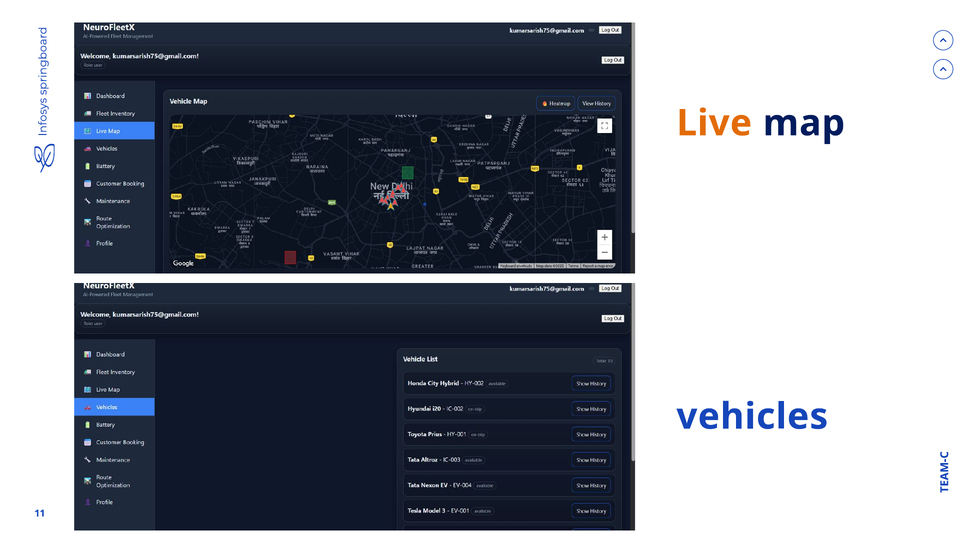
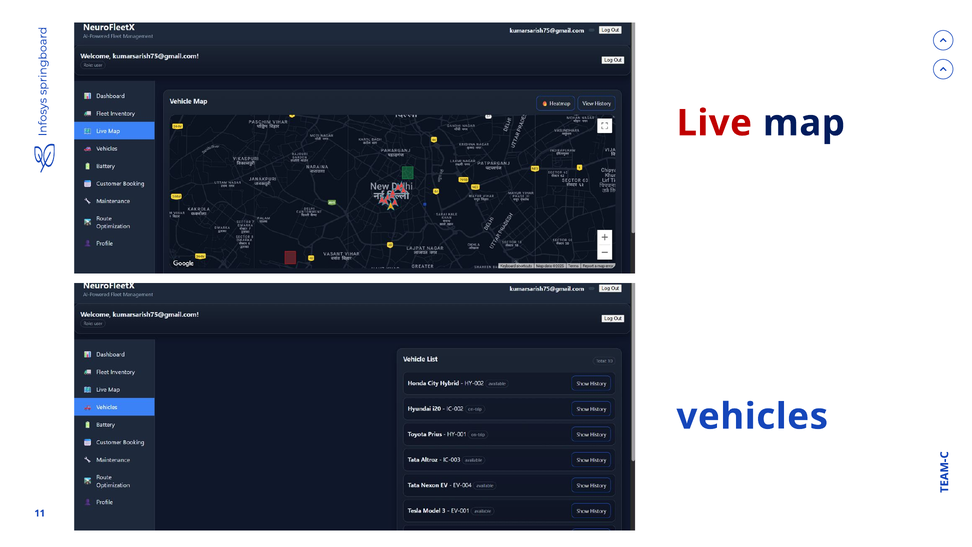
Live colour: orange -> red
